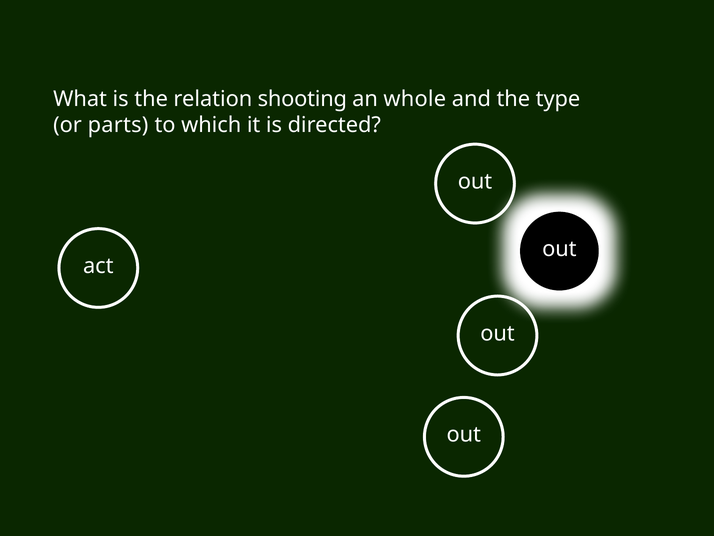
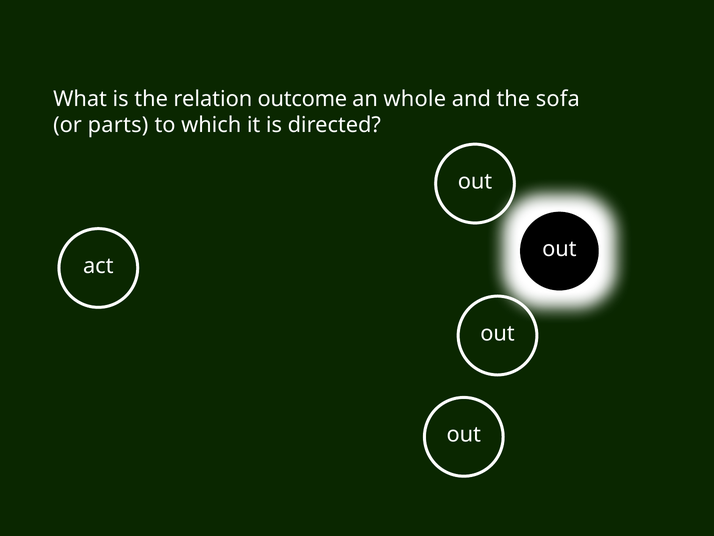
shooting: shooting -> outcome
type: type -> sofa
